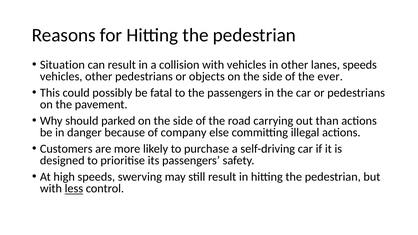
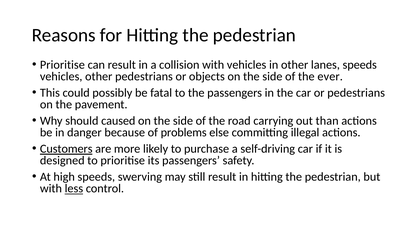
Situation at (62, 65): Situation -> Prioritise
parked: parked -> caused
company: company -> problems
Customers underline: none -> present
